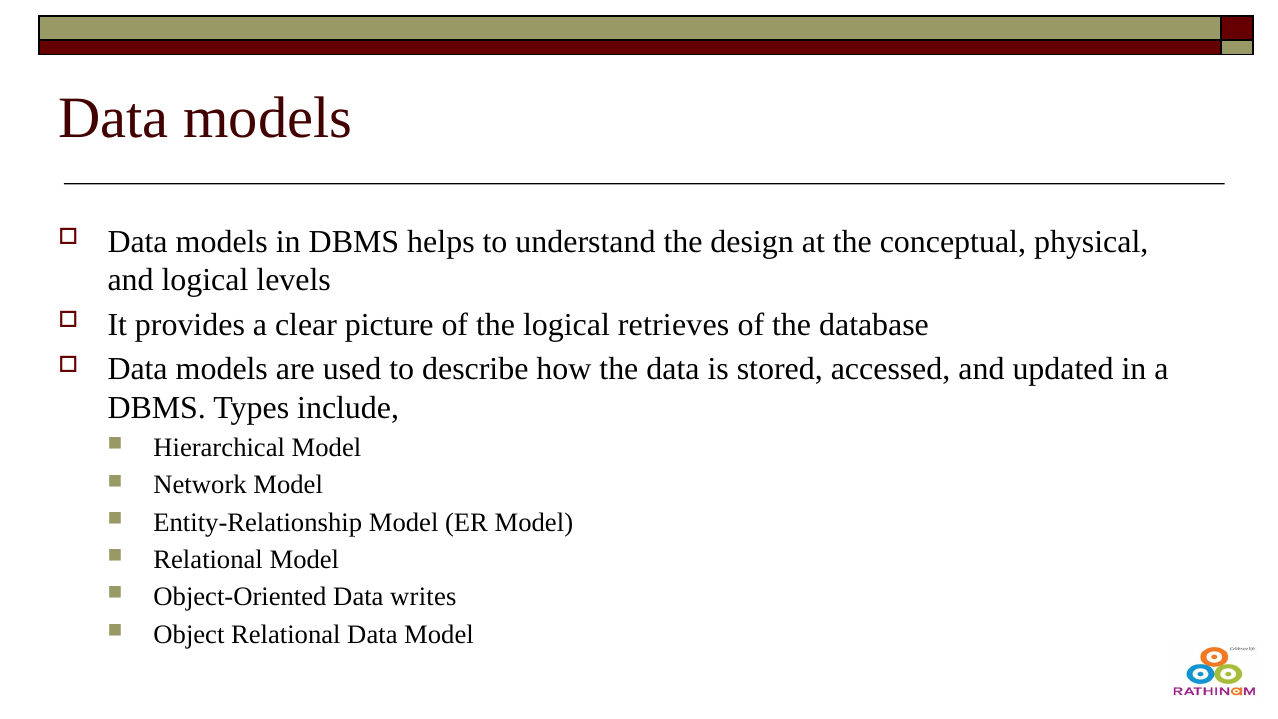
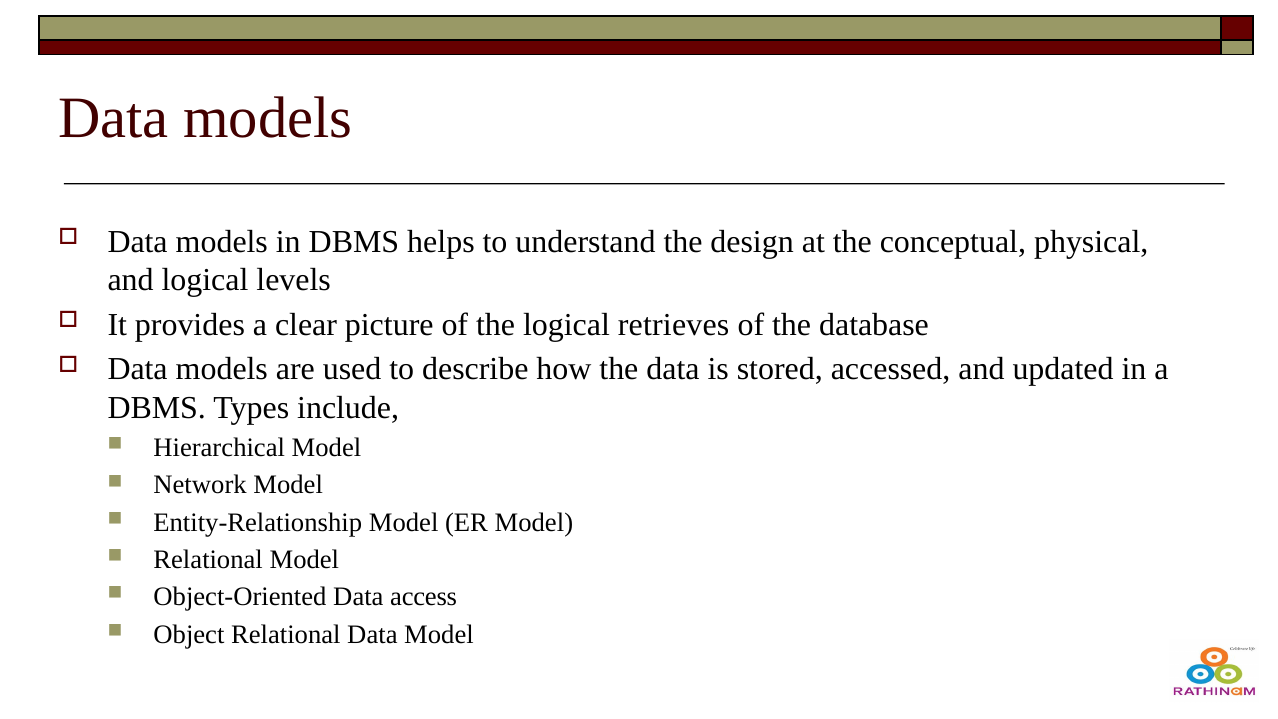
writes: writes -> access
